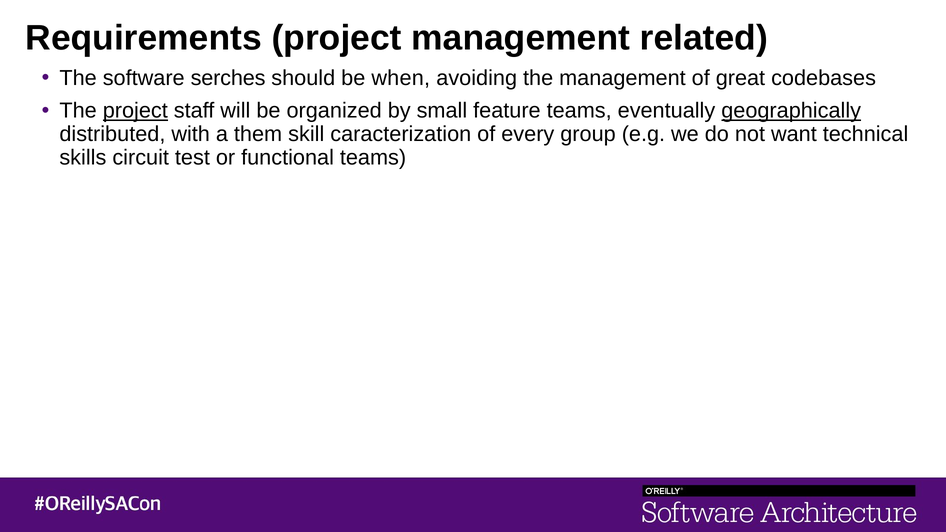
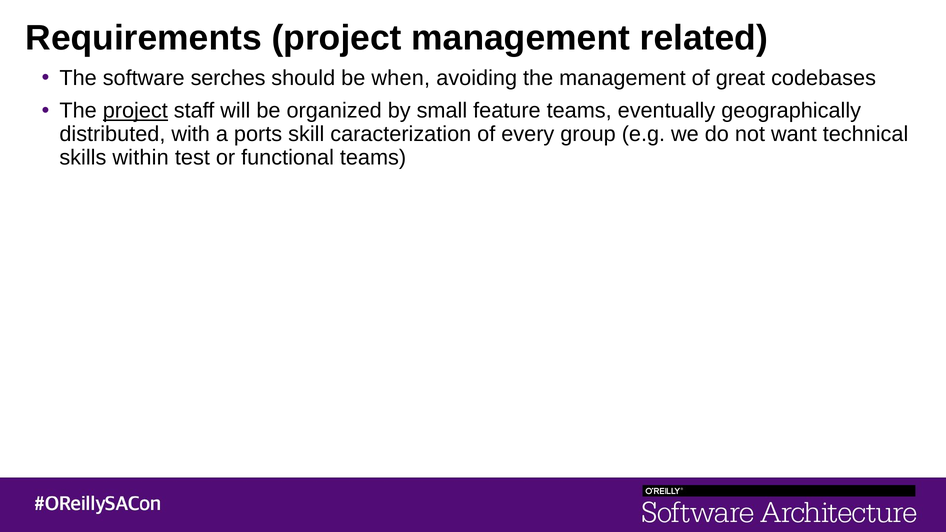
geographically underline: present -> none
them: them -> ports
circuit: circuit -> within
